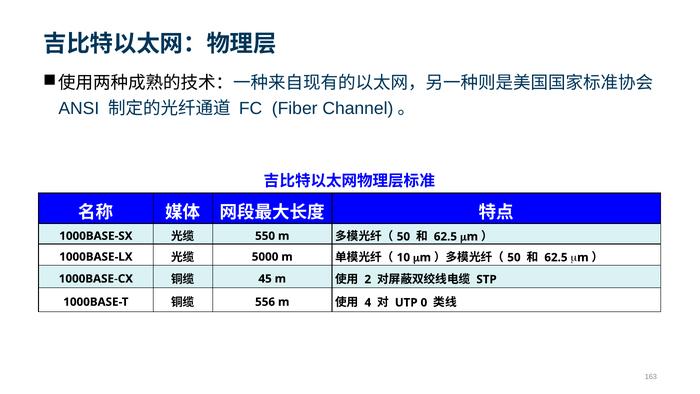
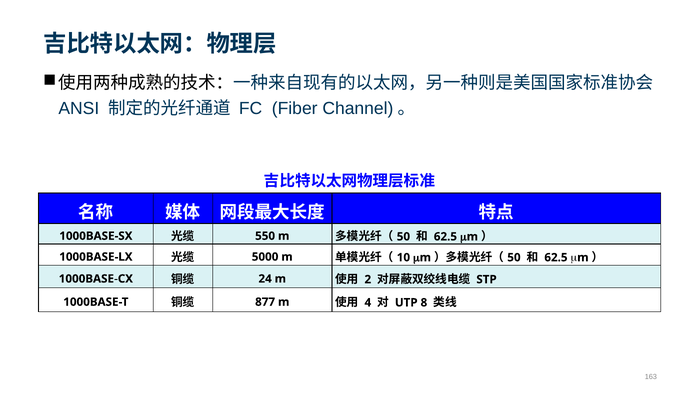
45: 45 -> 24
556: 556 -> 877
0: 0 -> 8
